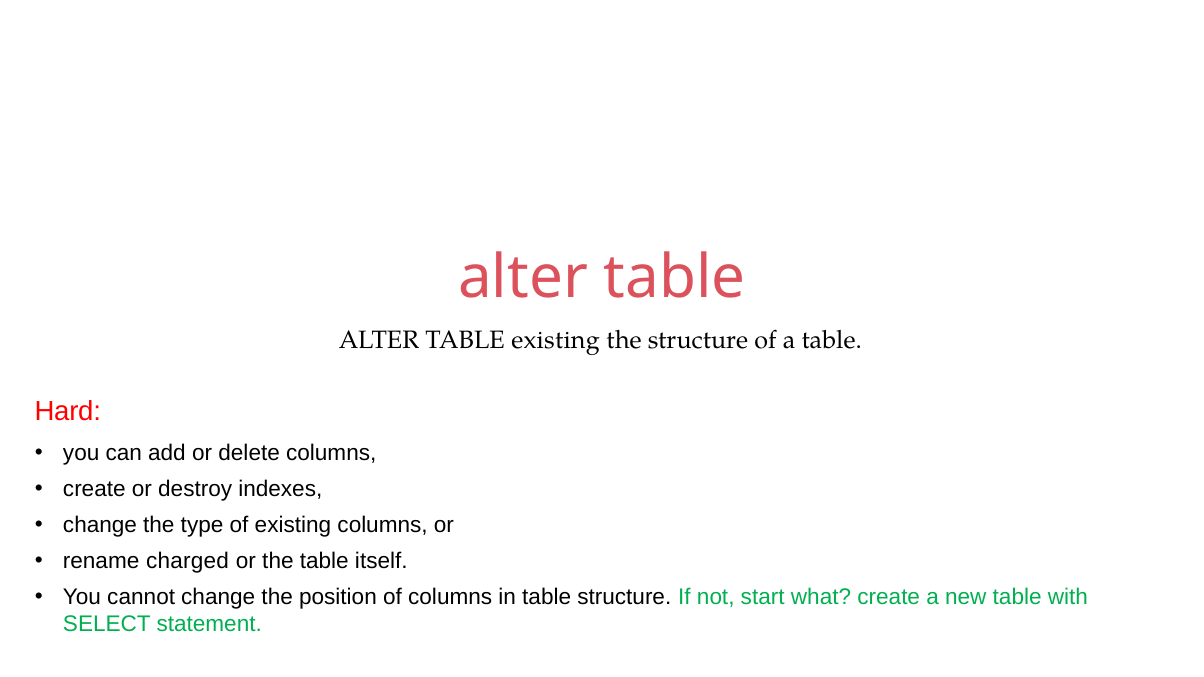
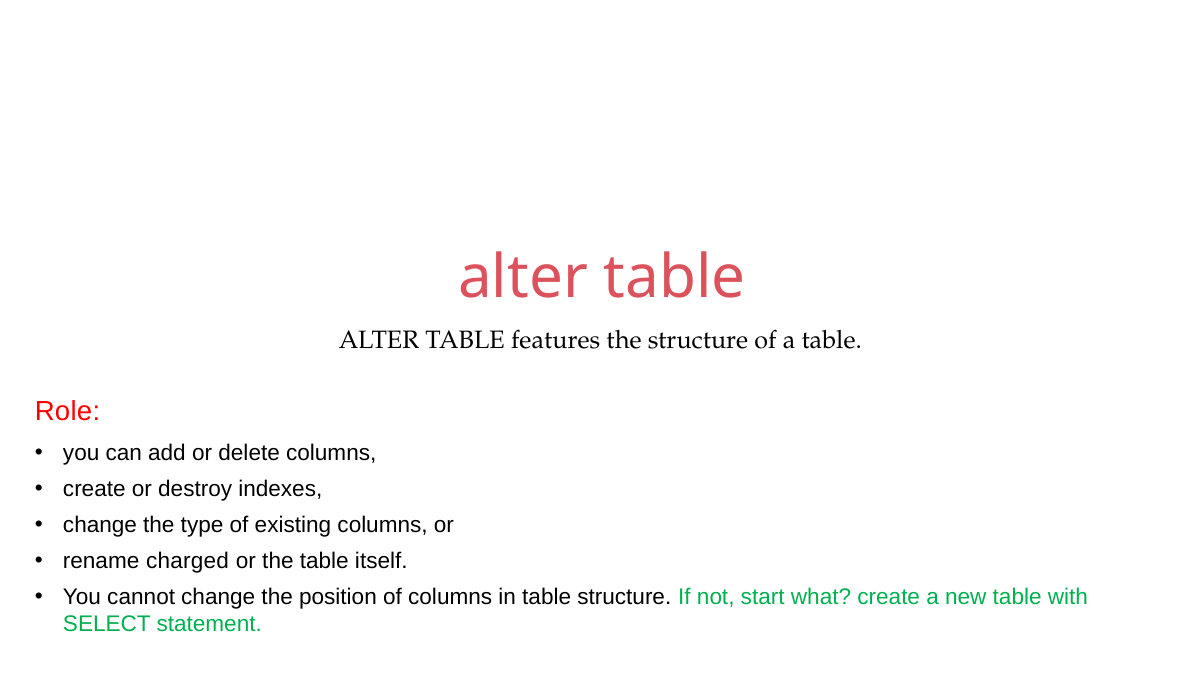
TABLE existing: existing -> features
Hard: Hard -> Role
